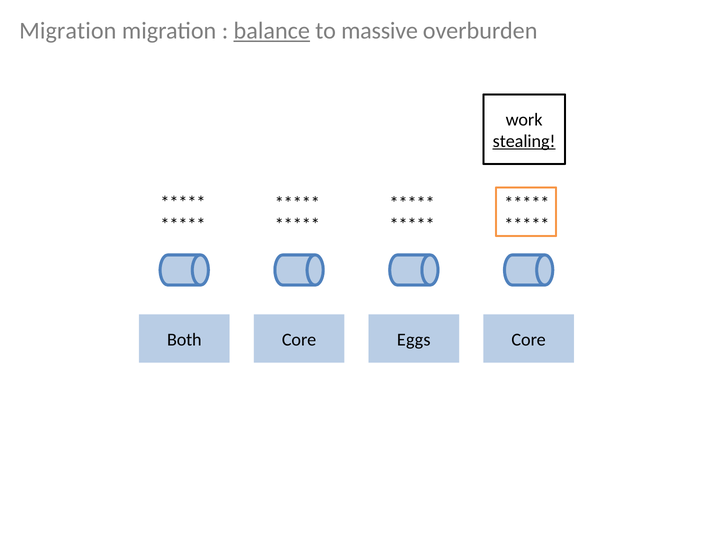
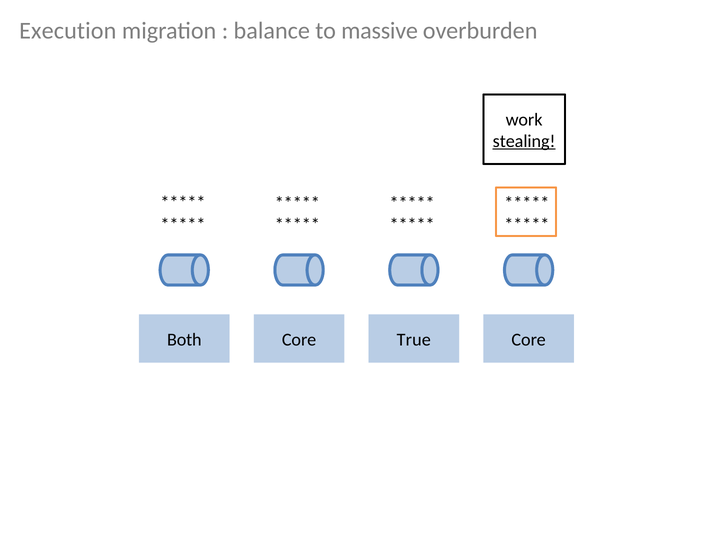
Migration at (68, 31): Migration -> Execution
balance underline: present -> none
Eggs: Eggs -> True
